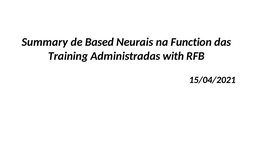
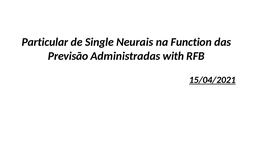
Summary: Summary -> Particular
Based: Based -> Single
Training: Training -> Previsão
15/04/2021 underline: none -> present
